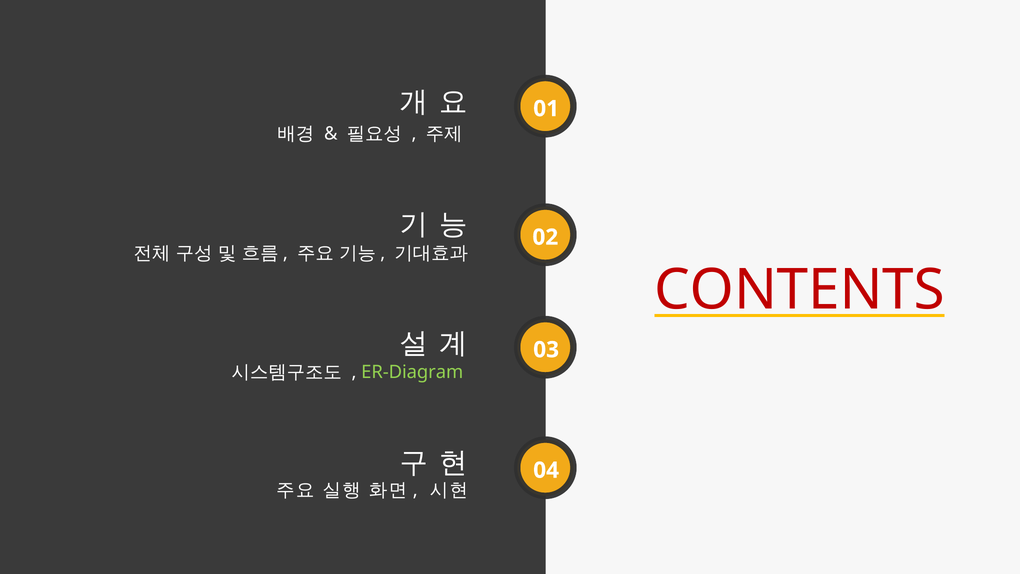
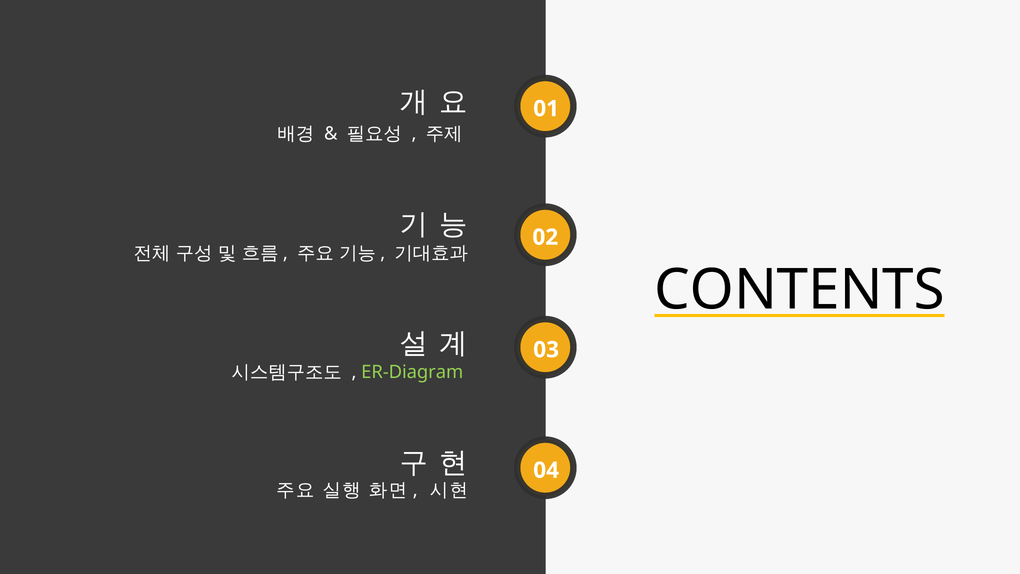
CONTENTS colour: red -> black
